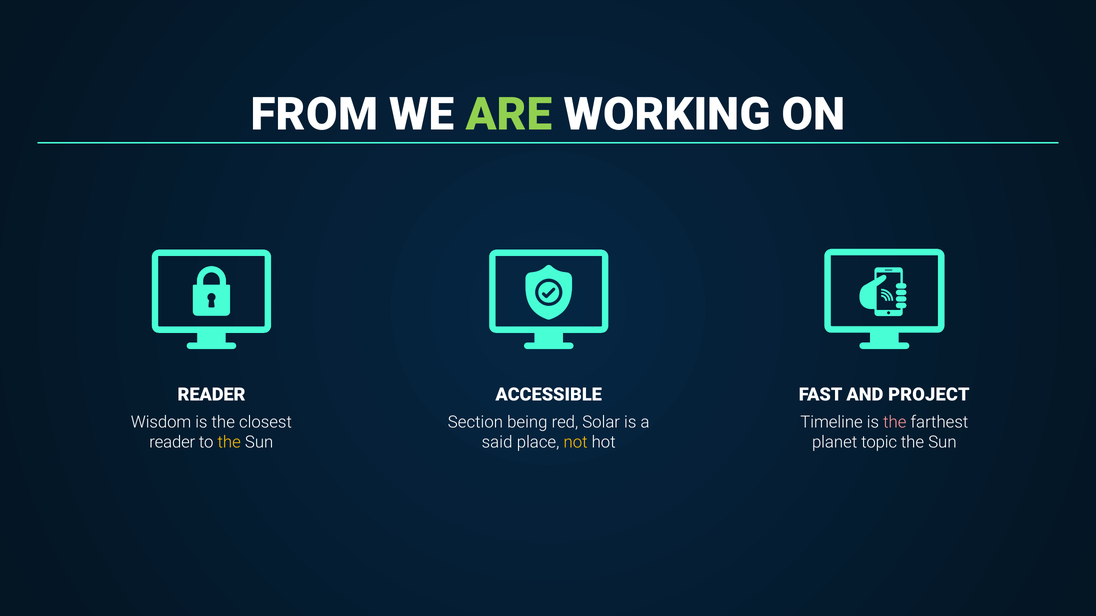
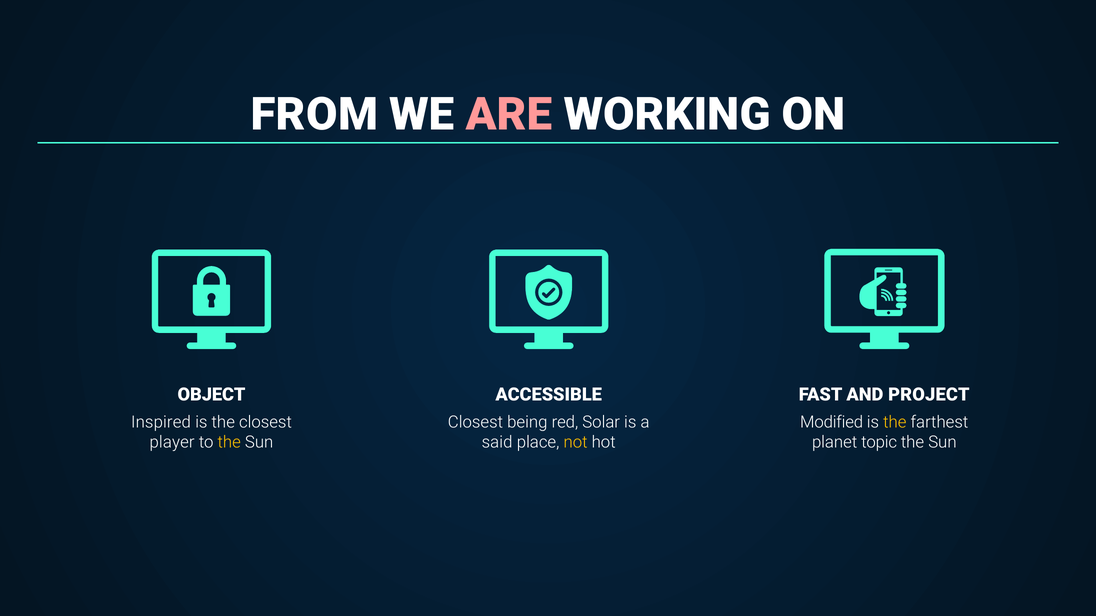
ARE colour: light green -> pink
READER at (212, 395): READER -> OBJECT
Wisdom: Wisdom -> Inspired
Section at (475, 423): Section -> Closest
Timeline: Timeline -> Modified
the at (895, 423) colour: pink -> yellow
reader at (172, 443): reader -> player
